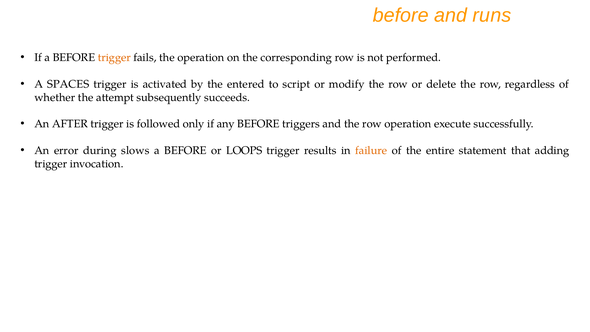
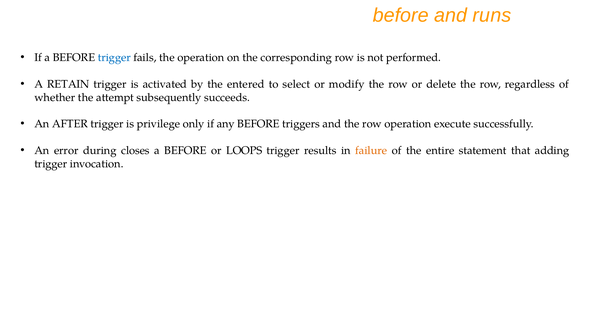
trigger at (114, 58) colour: orange -> blue
SPACES: SPACES -> RETAIN
script: script -> select
followed: followed -> privilege
slows: slows -> closes
